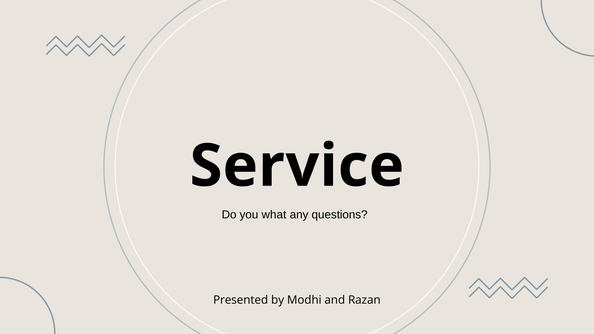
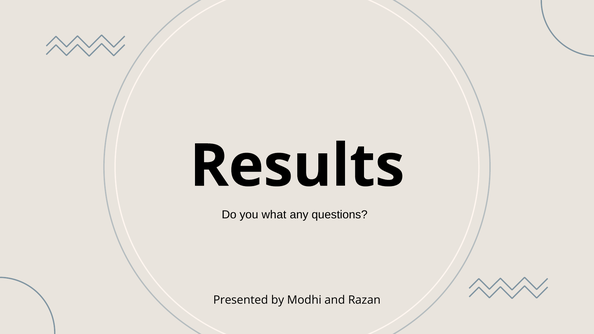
Service: Service -> Results
